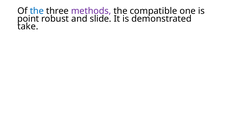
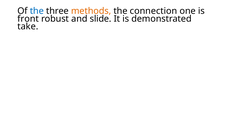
methods colour: purple -> orange
compatible: compatible -> connection
point: point -> front
